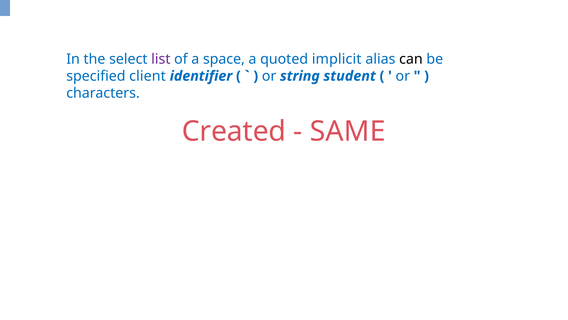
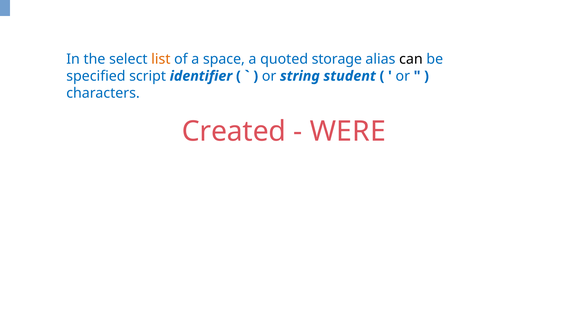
list colour: purple -> orange
implicit: implicit -> storage
client: client -> script
SAME: SAME -> WERE
